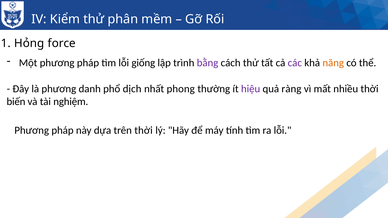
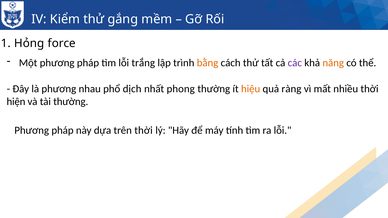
phân: phân -> gắng
giống: giống -> trắng
bằng colour: purple -> orange
danh: danh -> nhau
hiệu colour: purple -> orange
biến: biến -> hiện
tài nghiệm: nghiệm -> thường
